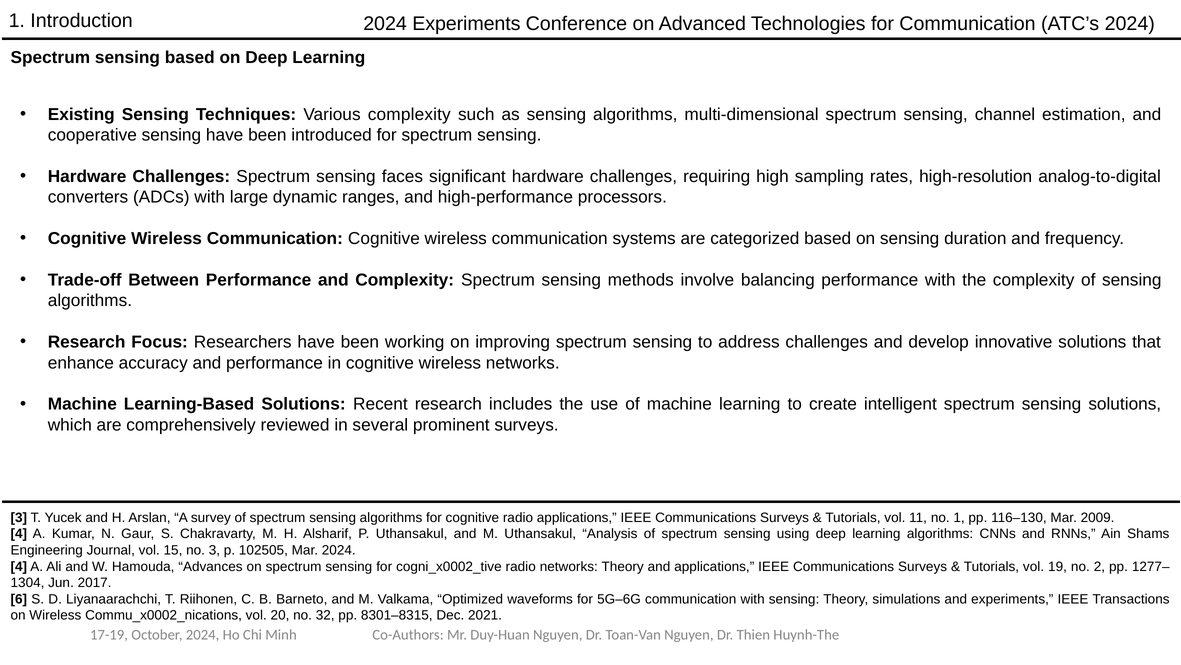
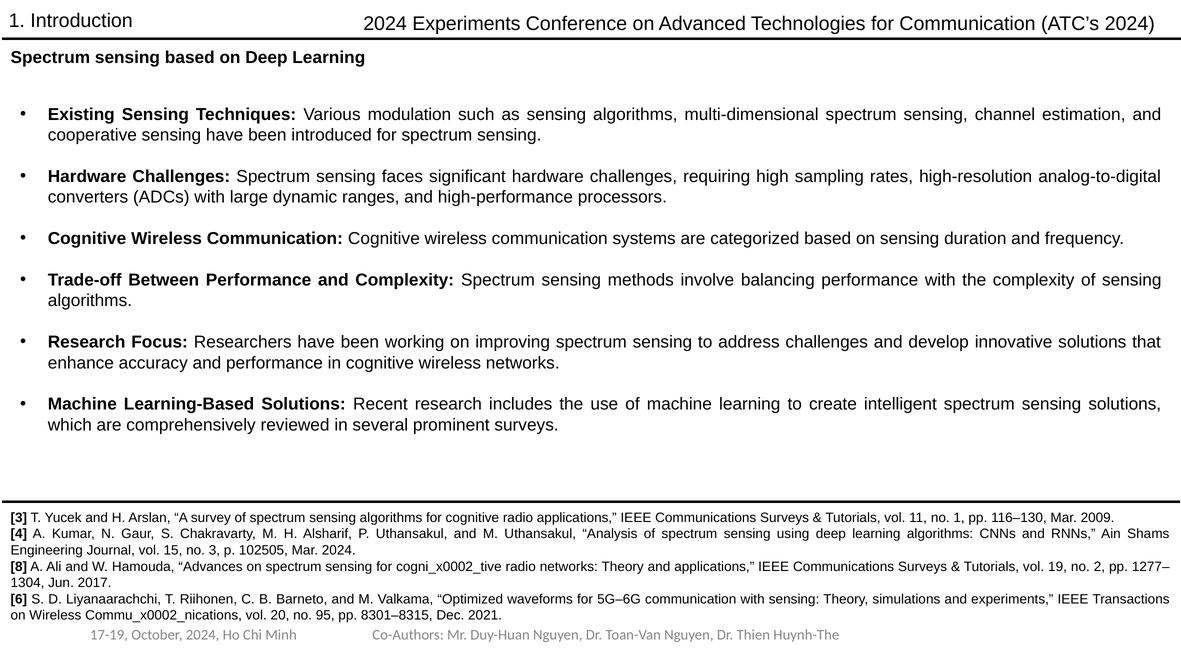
Various complexity: complexity -> modulation
4 at (19, 566): 4 -> 8
32: 32 -> 95
